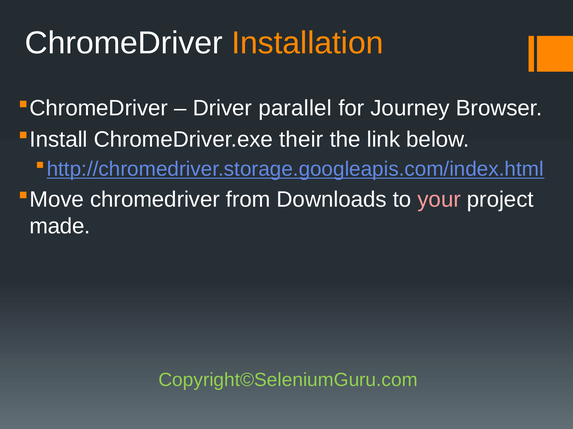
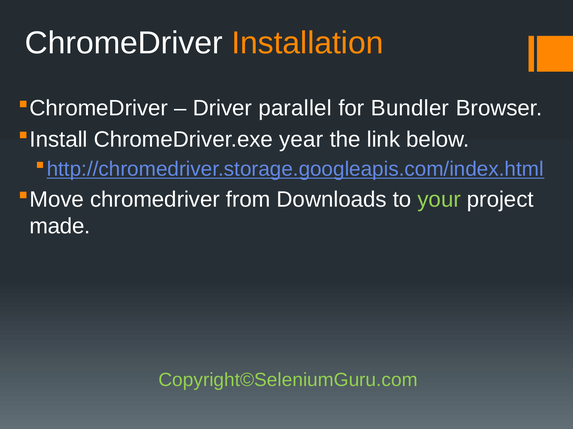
Journey: Journey -> Bundler
their: their -> year
your colour: pink -> light green
